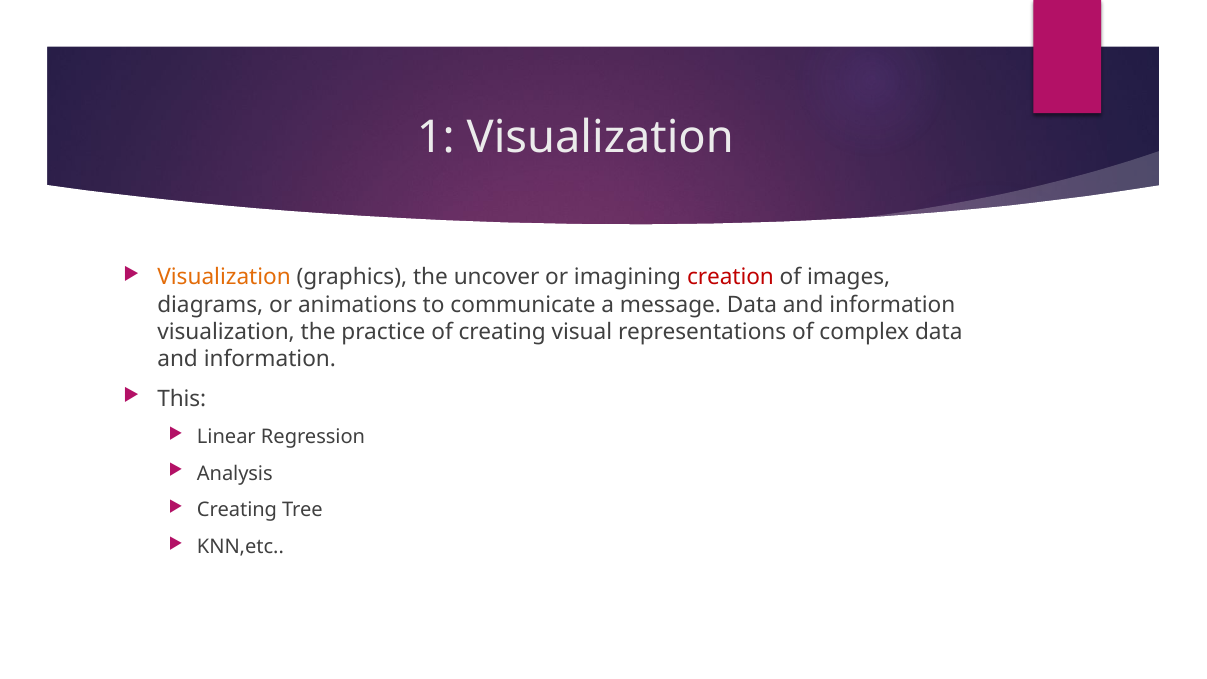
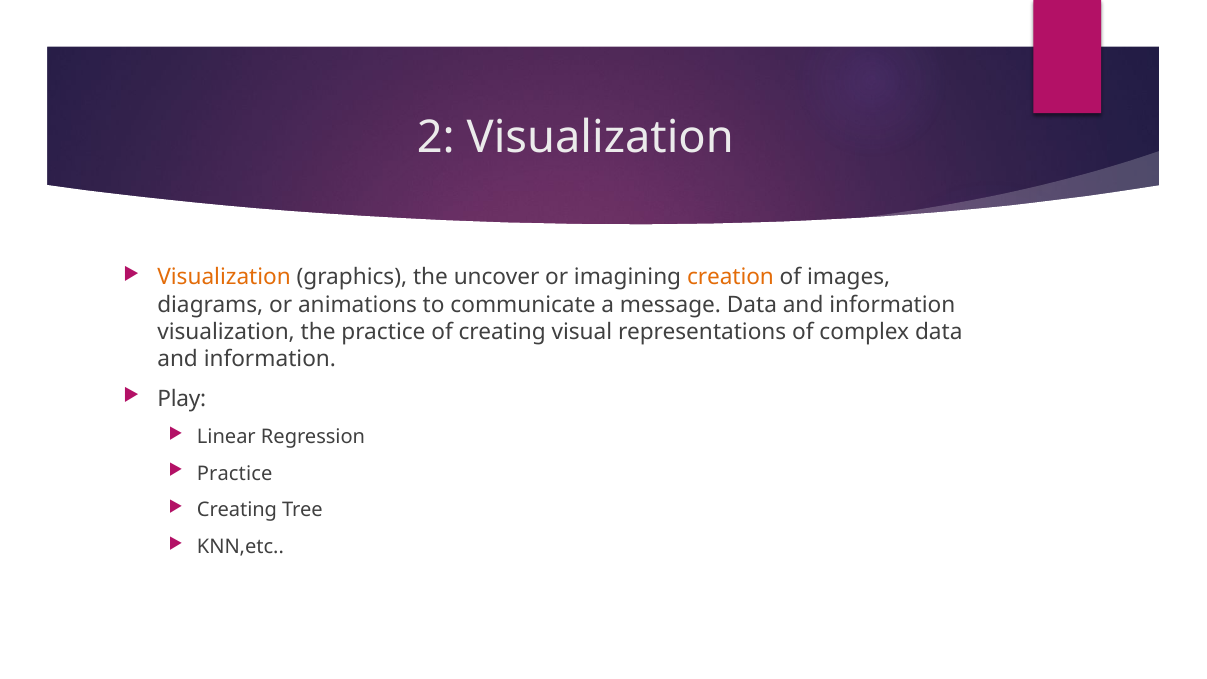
1: 1 -> 2
creation colour: red -> orange
This: This -> Play
Analysis at (235, 473): Analysis -> Practice
